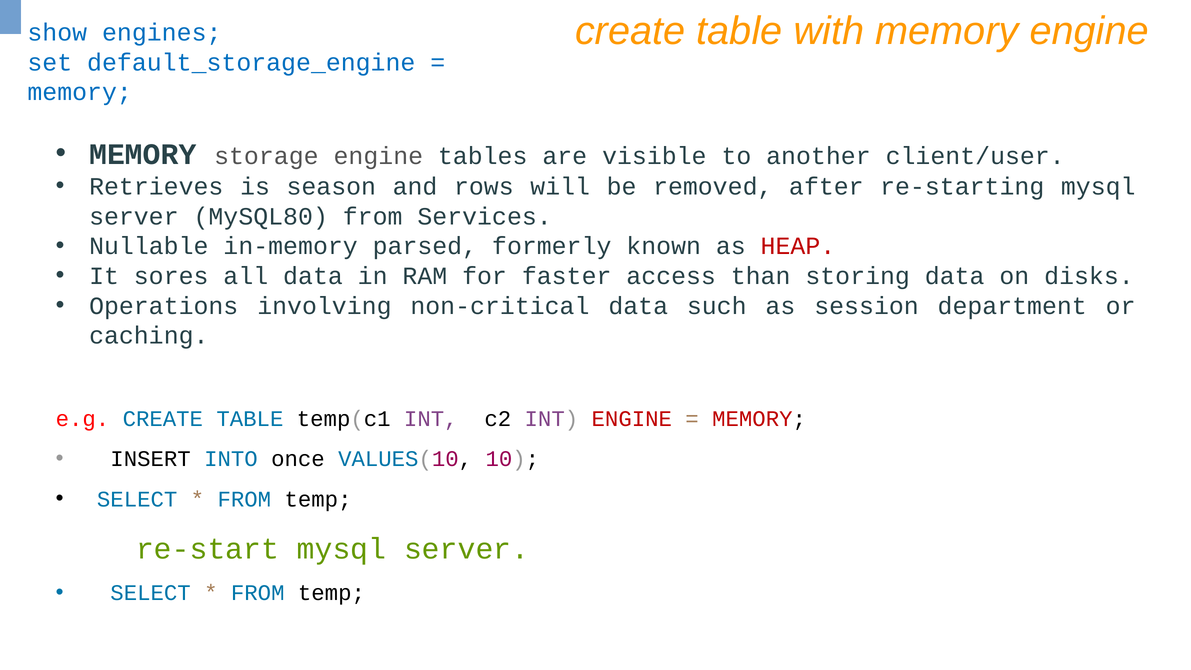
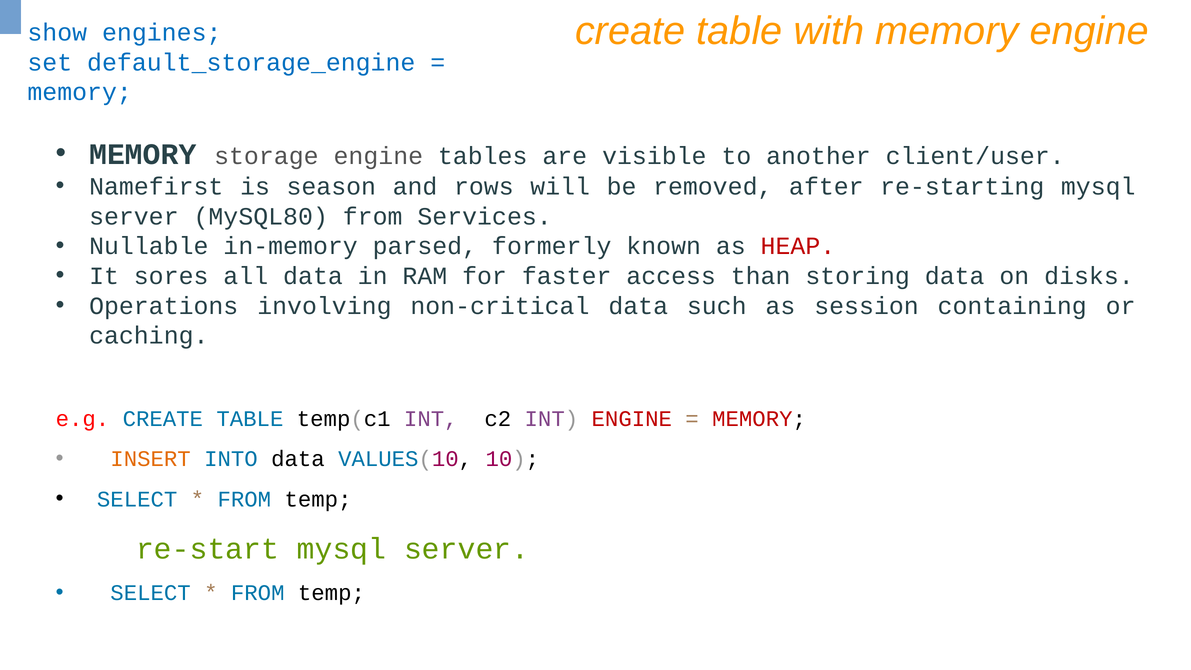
Retrieves: Retrieves -> Namefirst
department: department -> containing
INSERT colour: black -> orange
INTO once: once -> data
